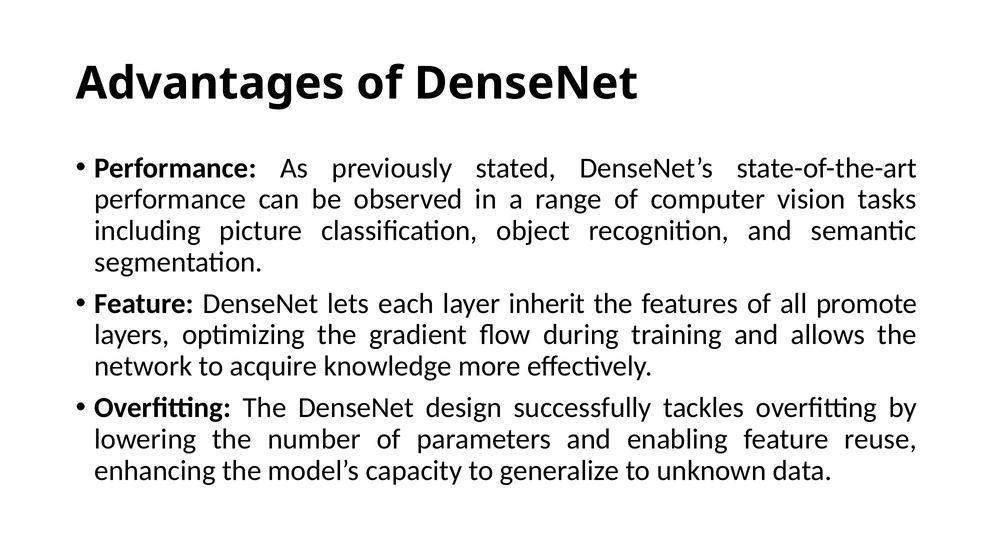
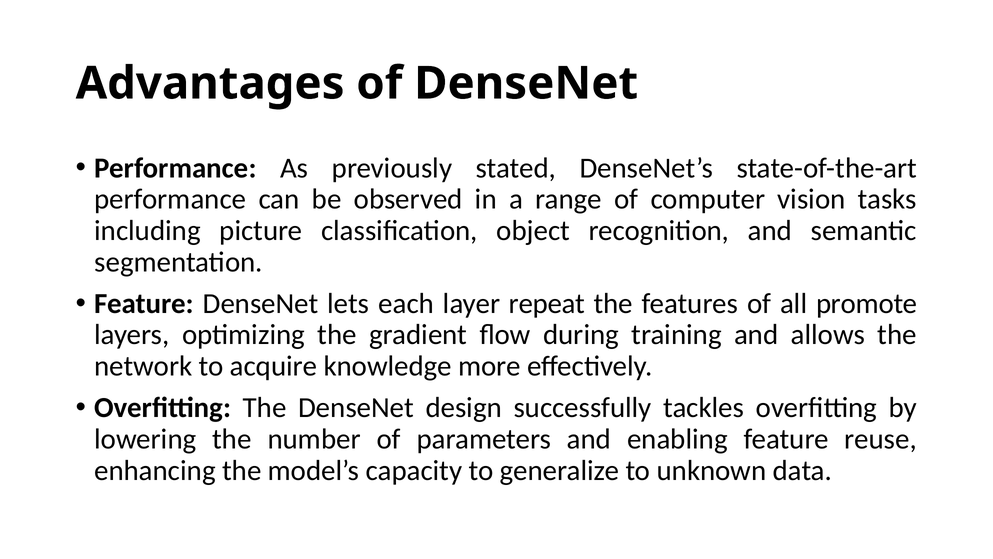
inherit: inherit -> repeat
